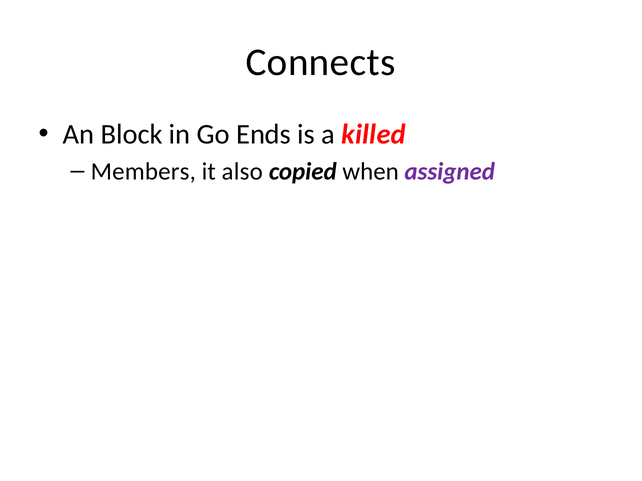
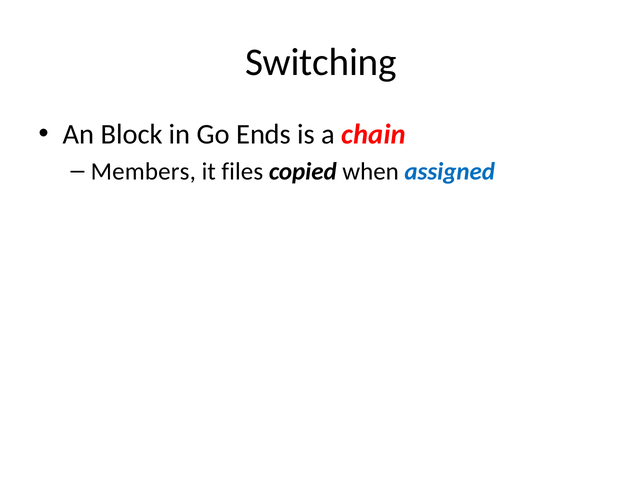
Connects: Connects -> Switching
killed: killed -> chain
also: also -> files
assigned colour: purple -> blue
